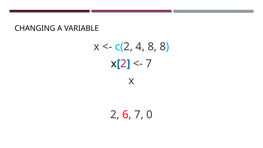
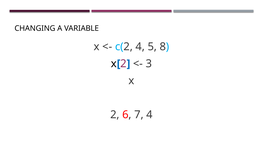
4 8: 8 -> 5
7 at (149, 64): 7 -> 3
7 0: 0 -> 4
